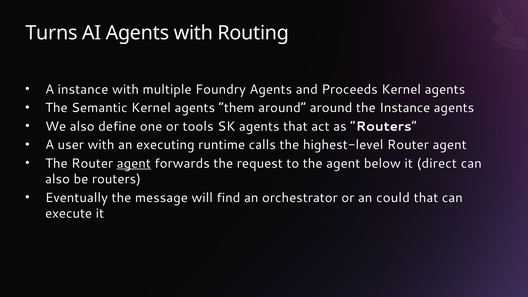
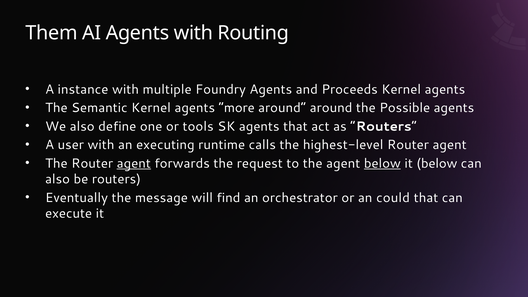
Turns: Turns -> Them
them: them -> more
the Instance: Instance -> Possible
below at (382, 163) underline: none -> present
it direct: direct -> below
